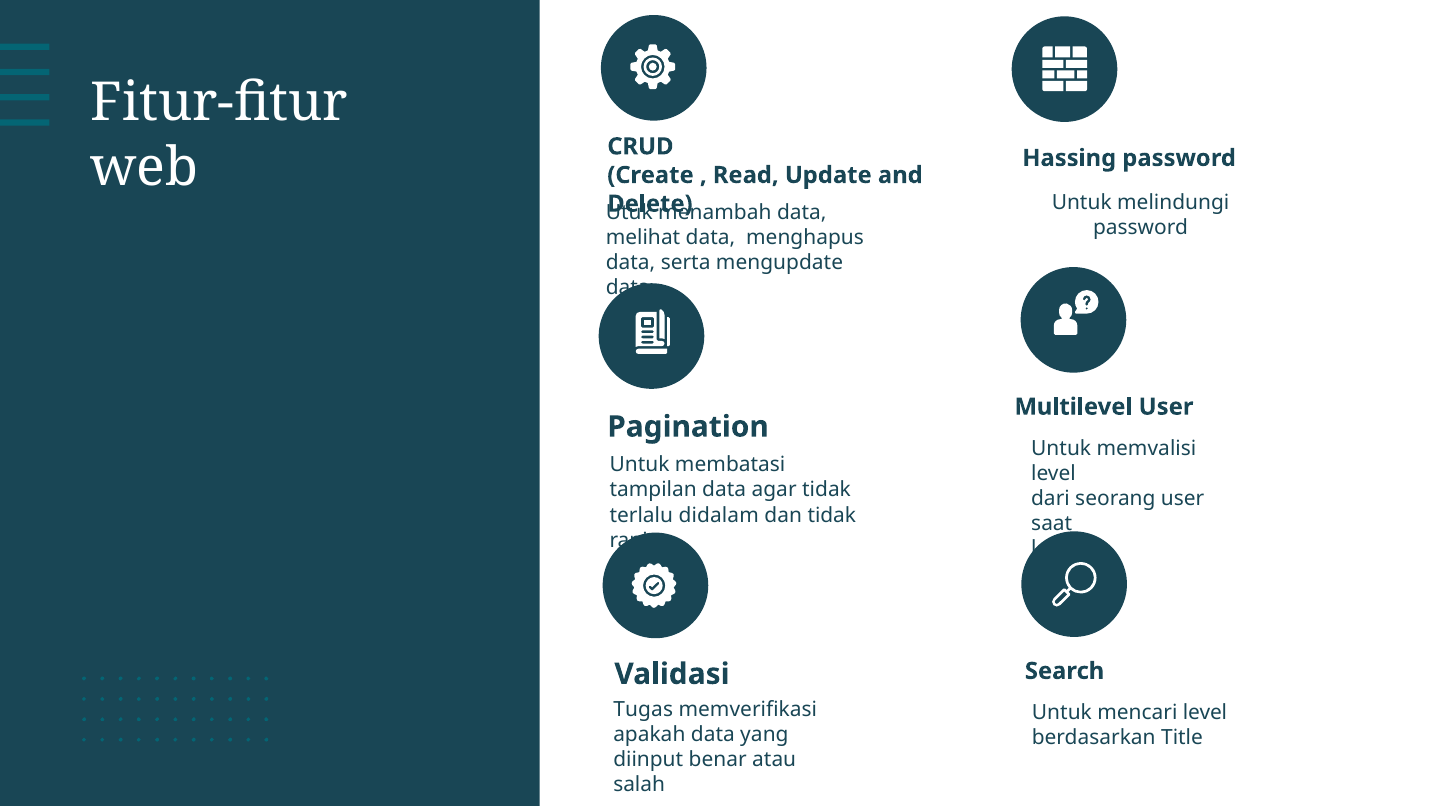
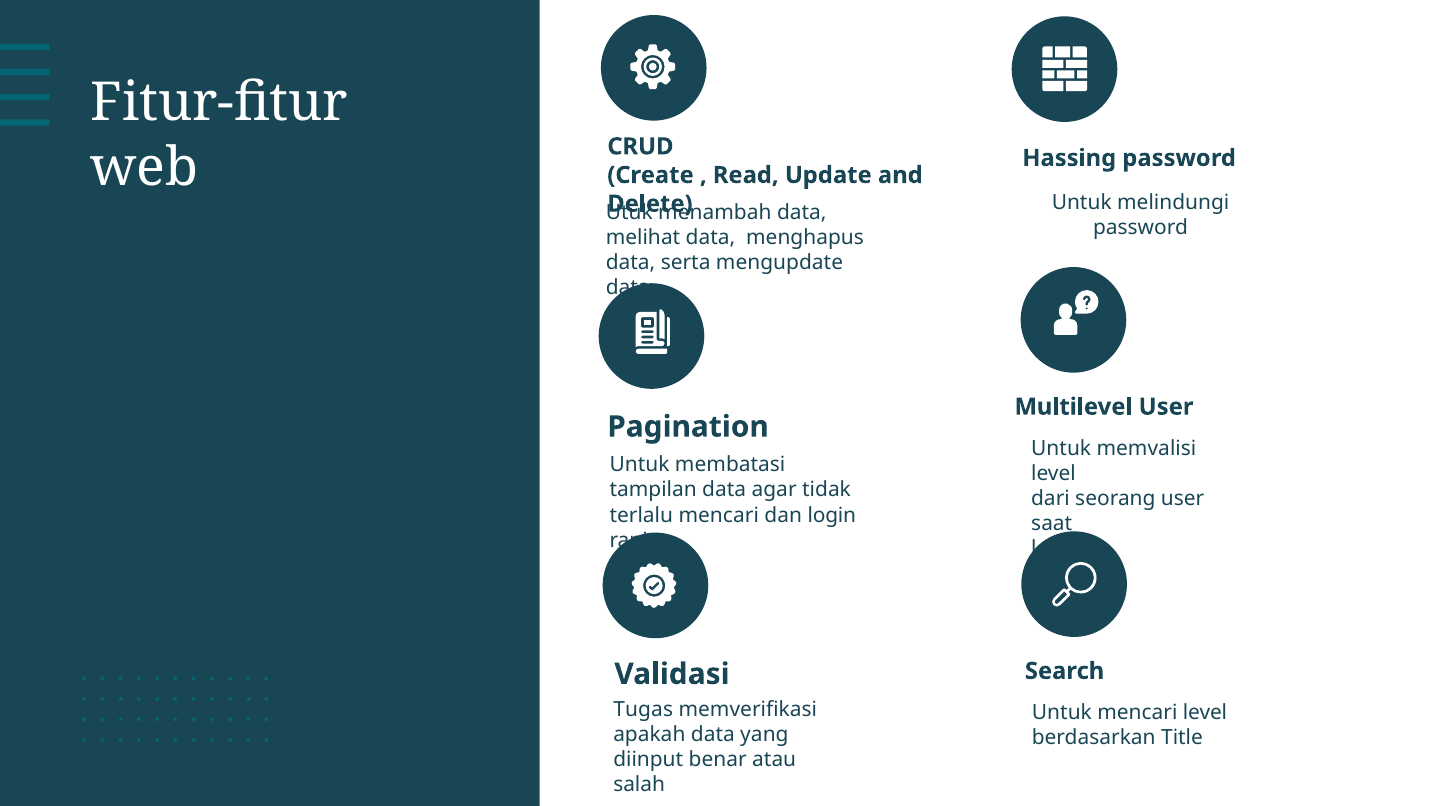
terlalu didalam: didalam -> mencari
dan tidak: tidak -> login
